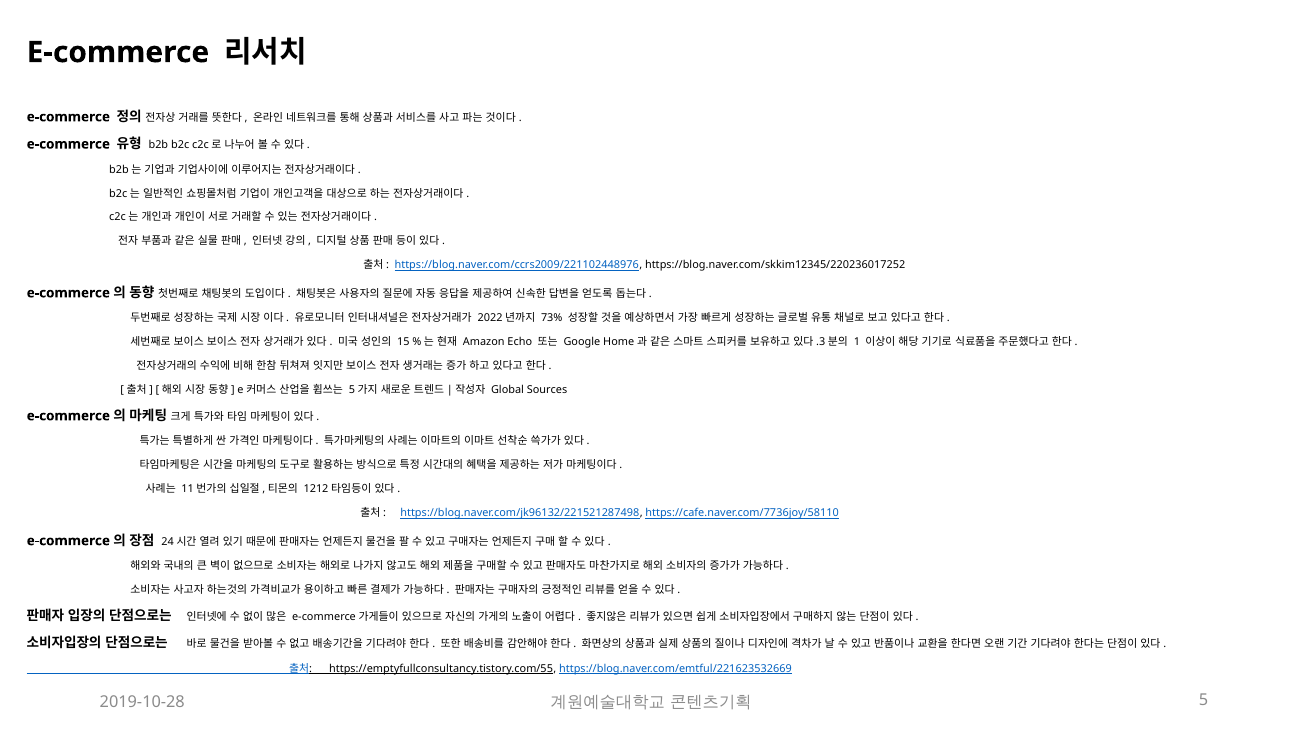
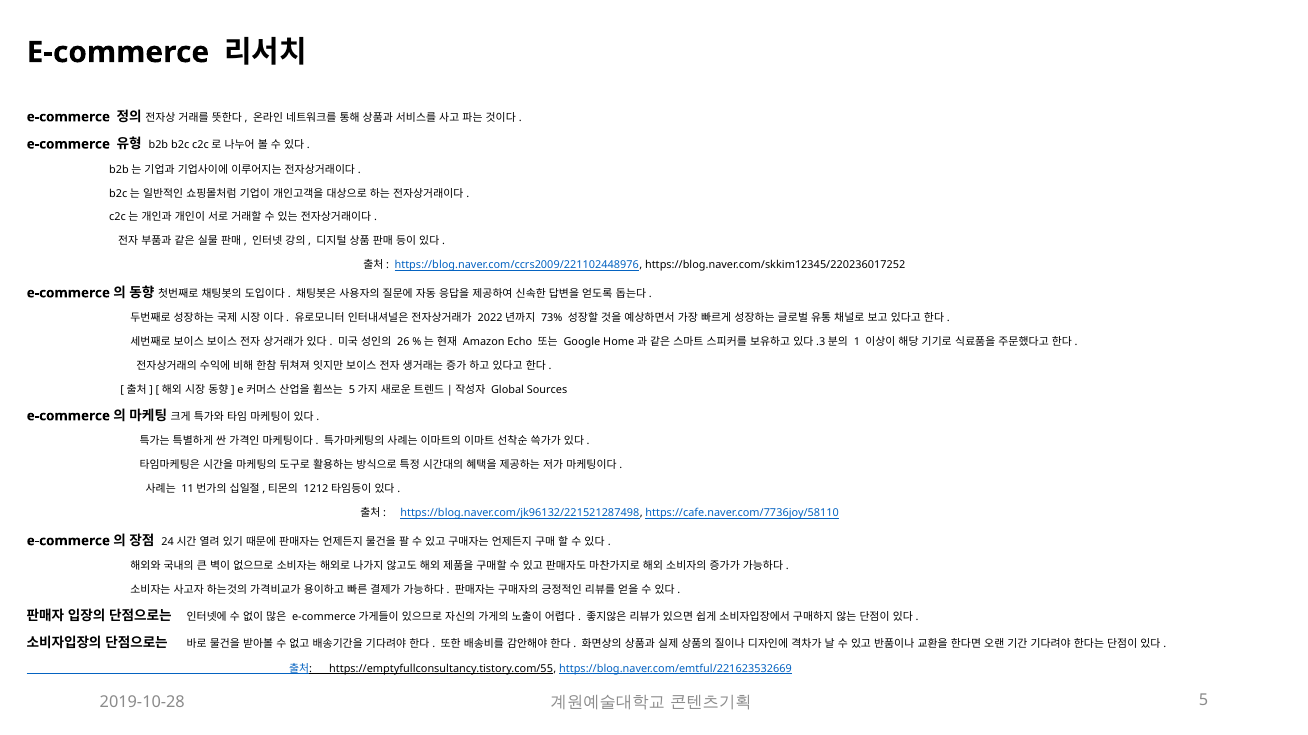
15: 15 -> 26
